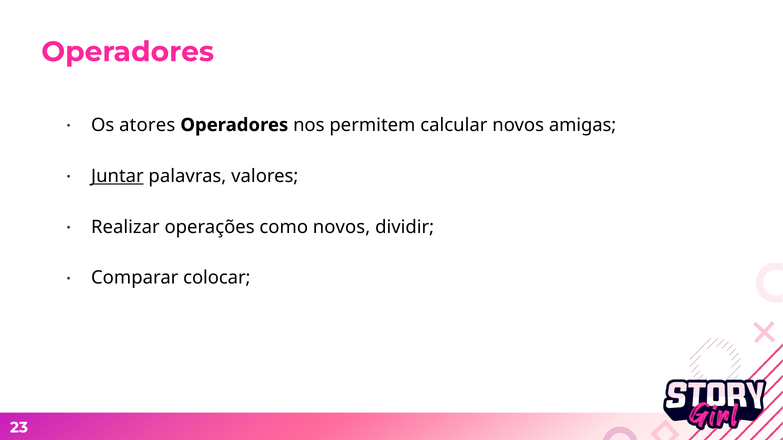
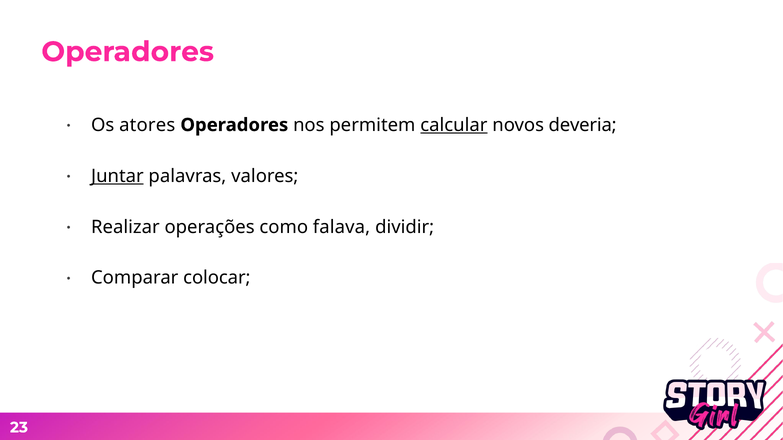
calcular underline: none -> present
amigas: amigas -> deveria
como novos: novos -> falava
